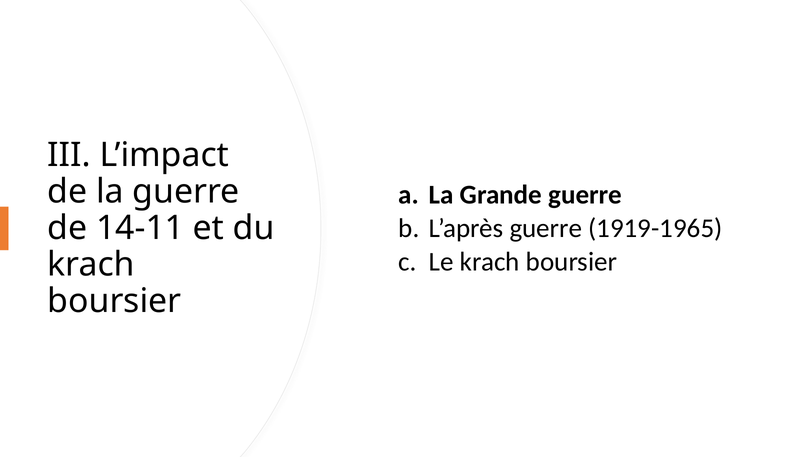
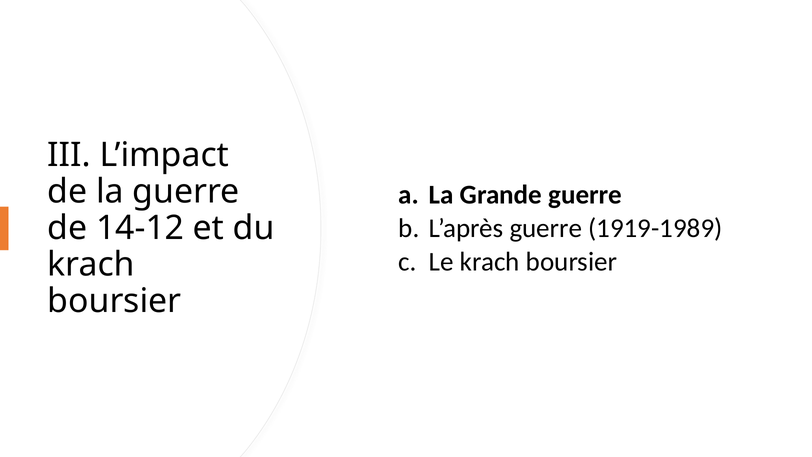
1919-1965: 1919-1965 -> 1919-1989
14-11: 14-11 -> 14-12
